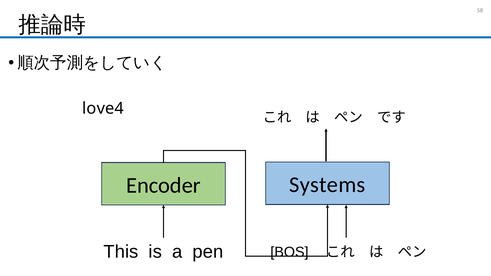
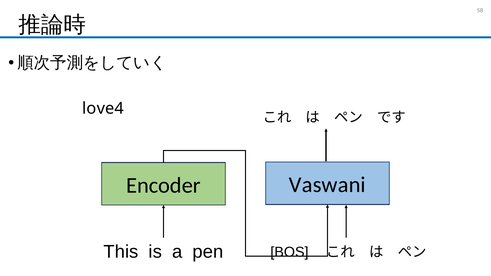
Systems: Systems -> Vaswani
